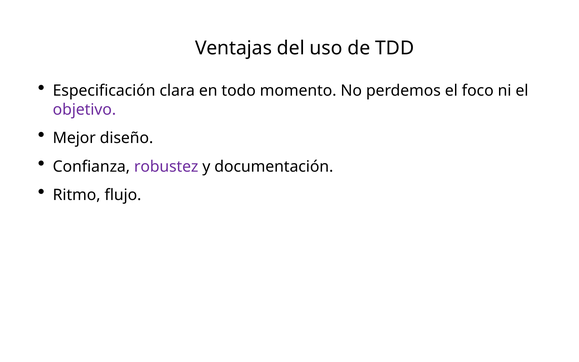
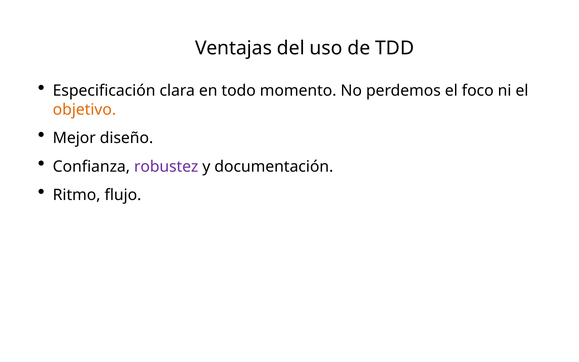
objetivo colour: purple -> orange
